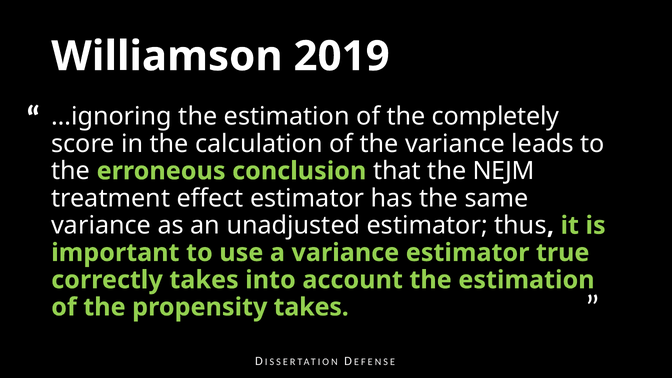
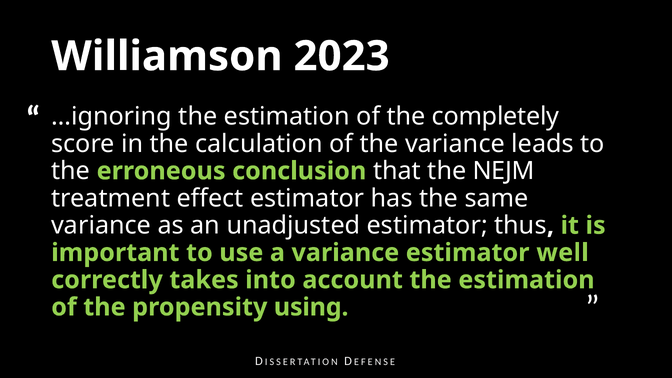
2019: 2019 -> 2023
true: true -> well
propensity takes: takes -> using
